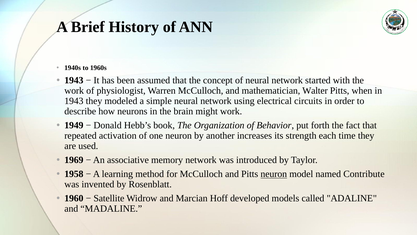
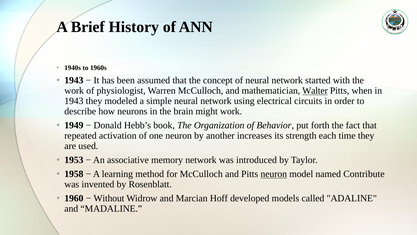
Walter underline: none -> present
1969: 1969 -> 1953
Satellite: Satellite -> Without
